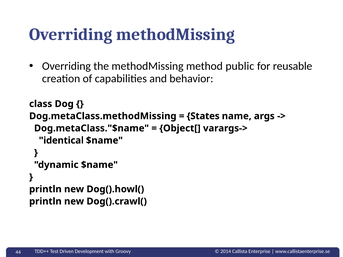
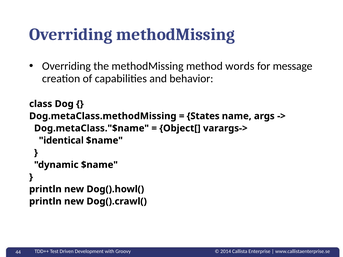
public: public -> words
reusable: reusable -> message
